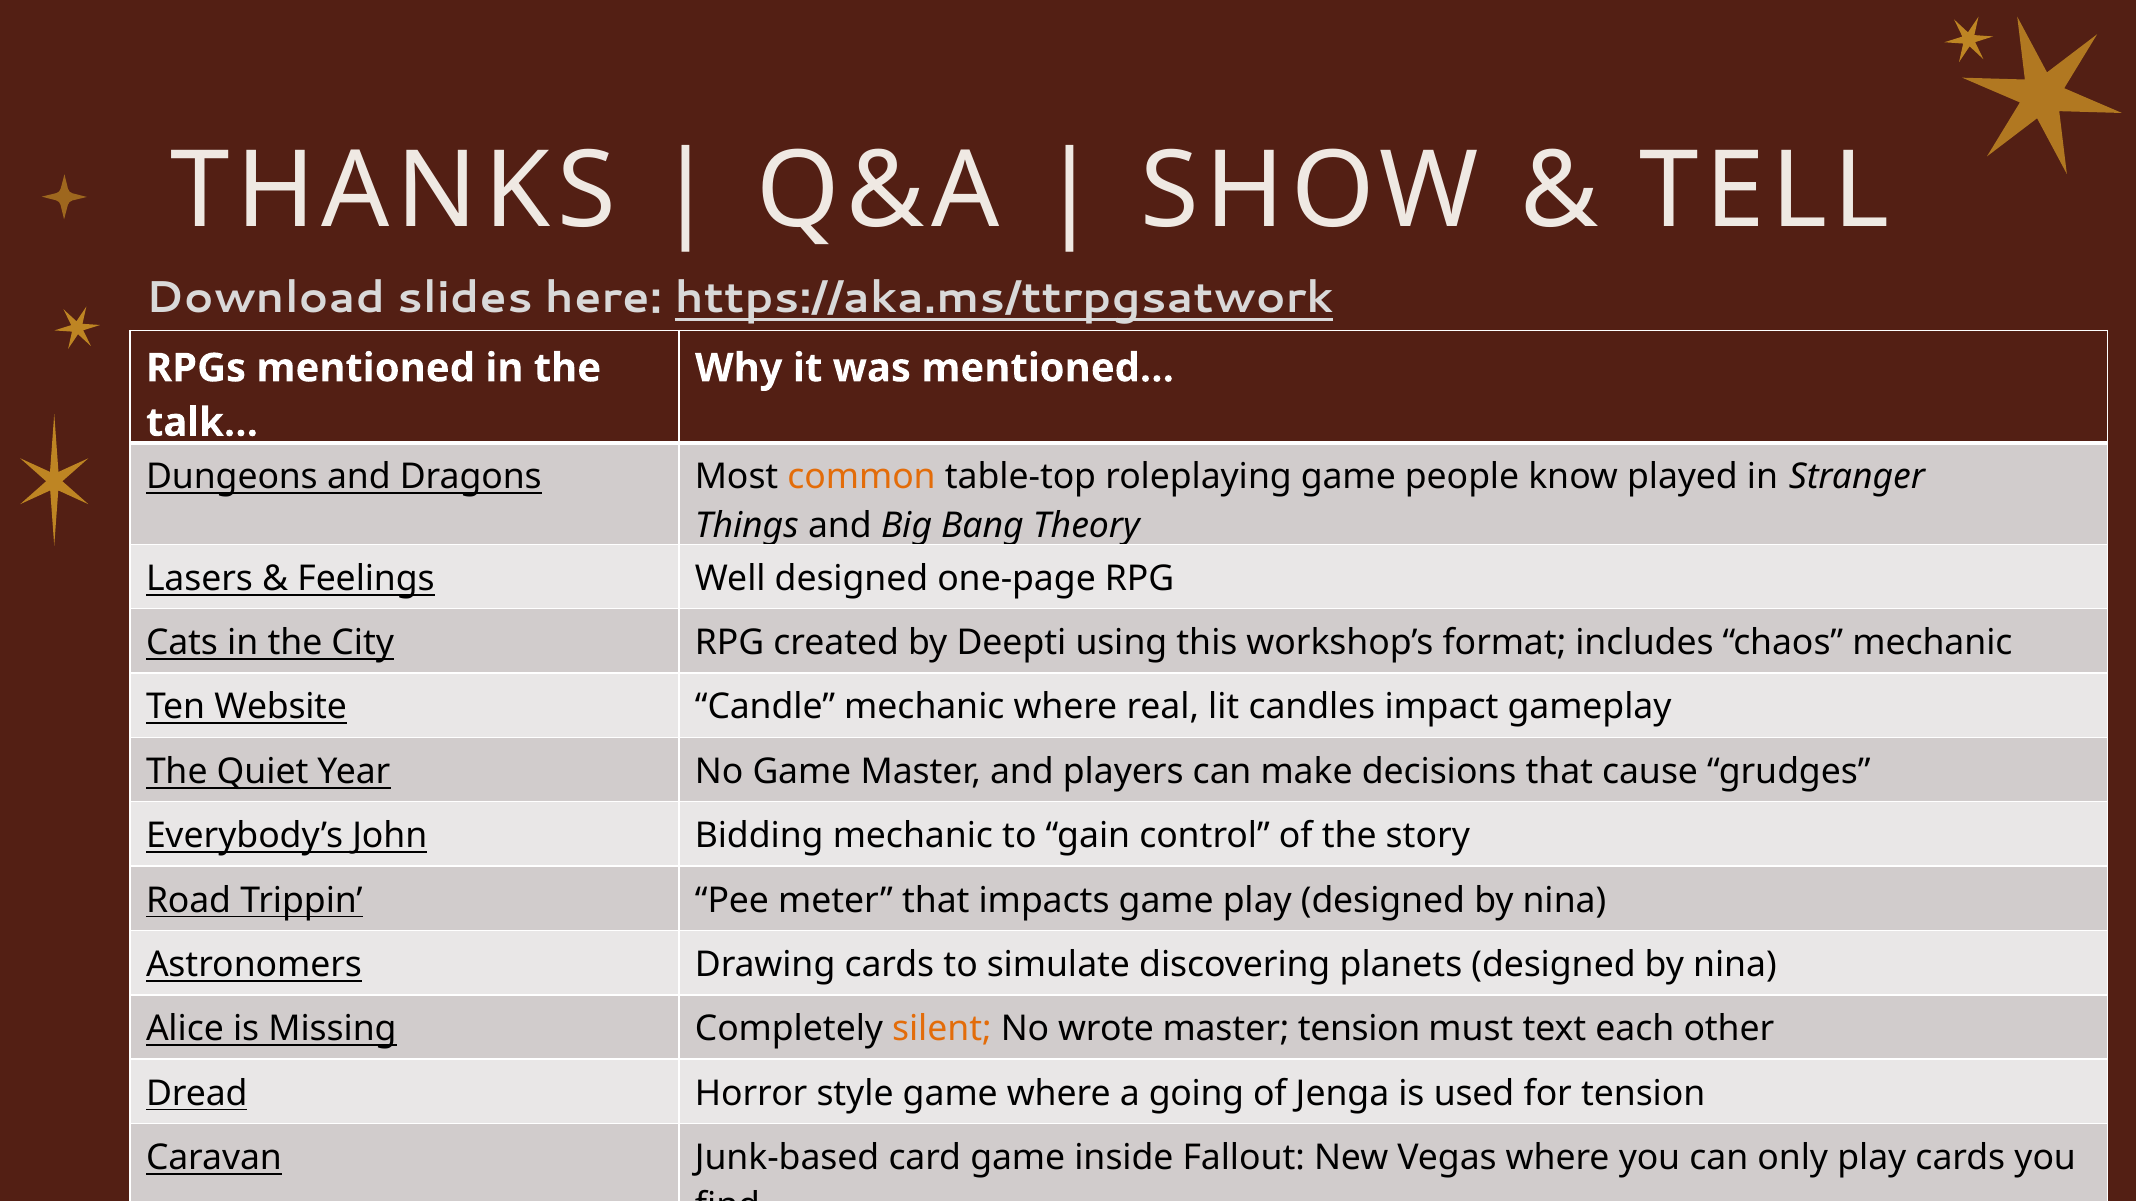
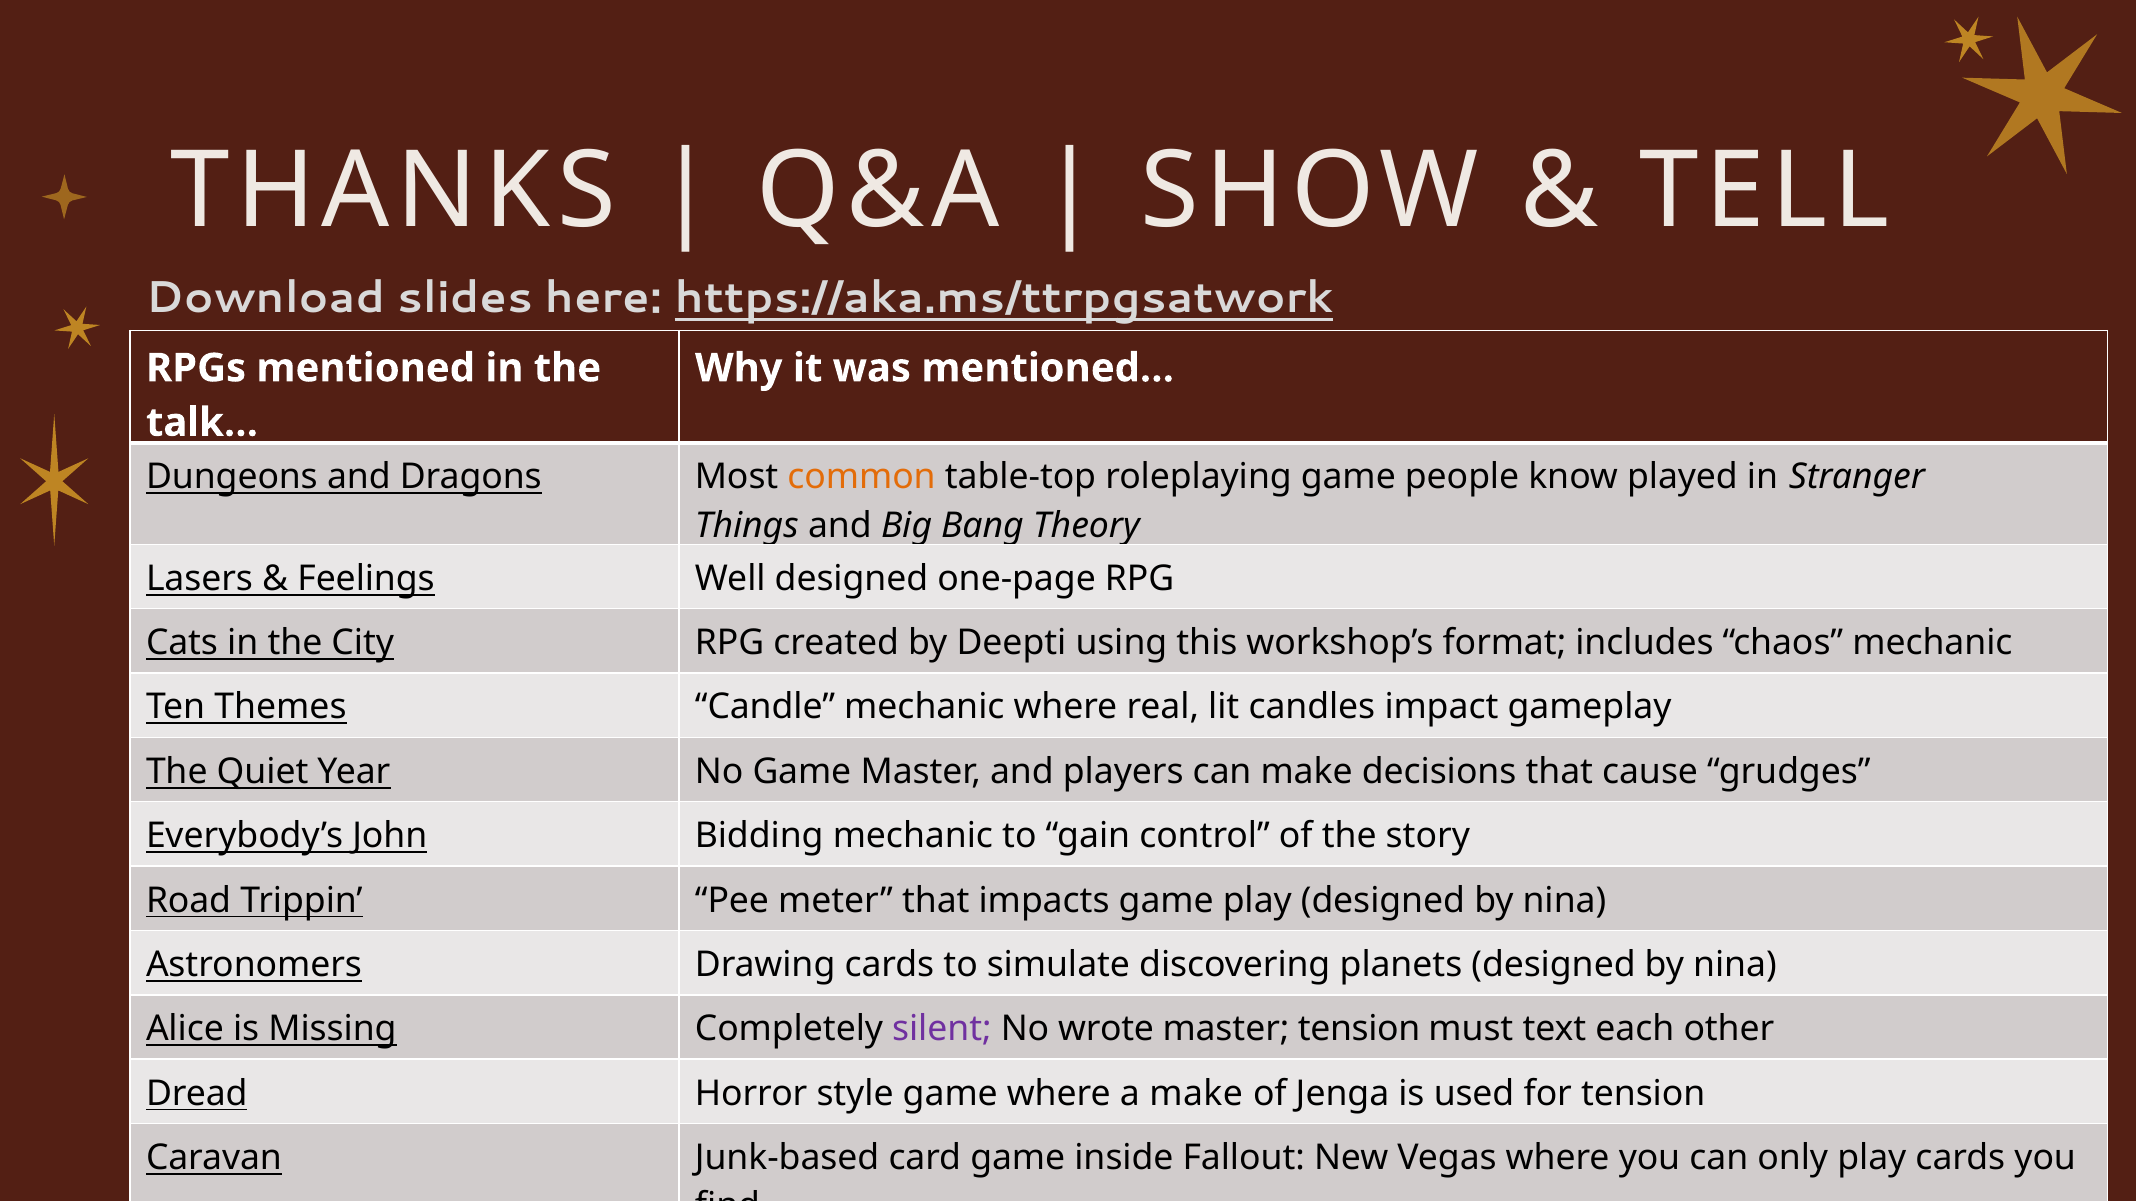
Website: Website -> Themes
silent colour: orange -> purple
a going: going -> make
